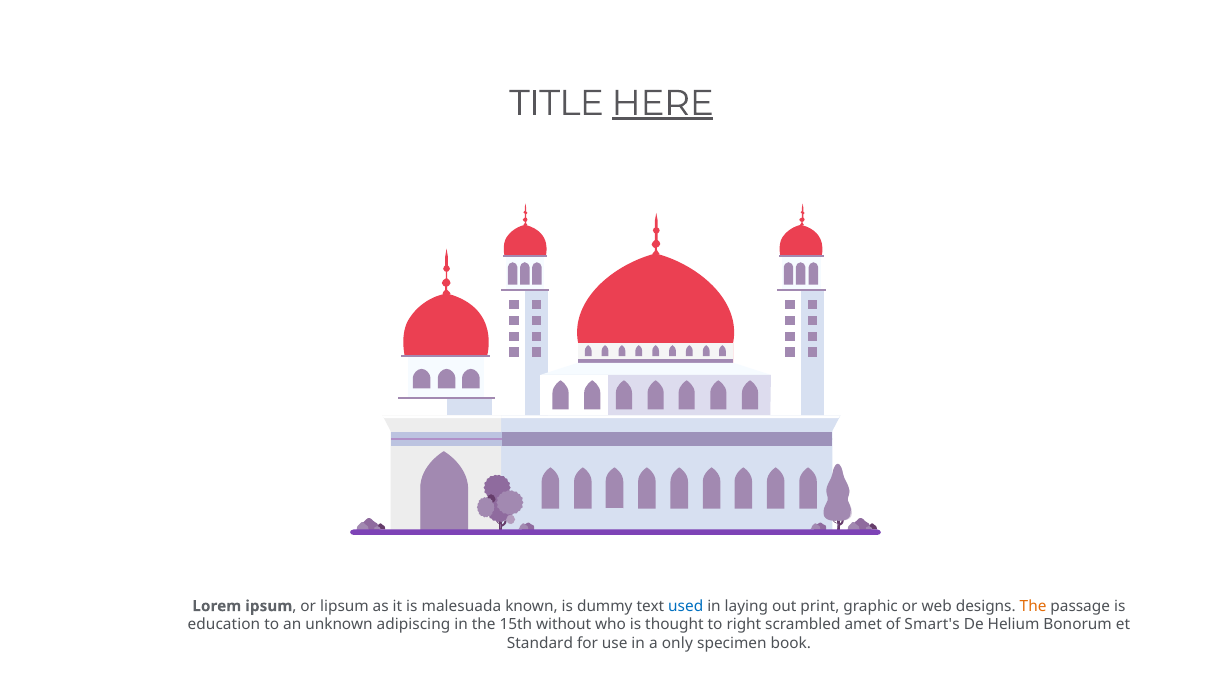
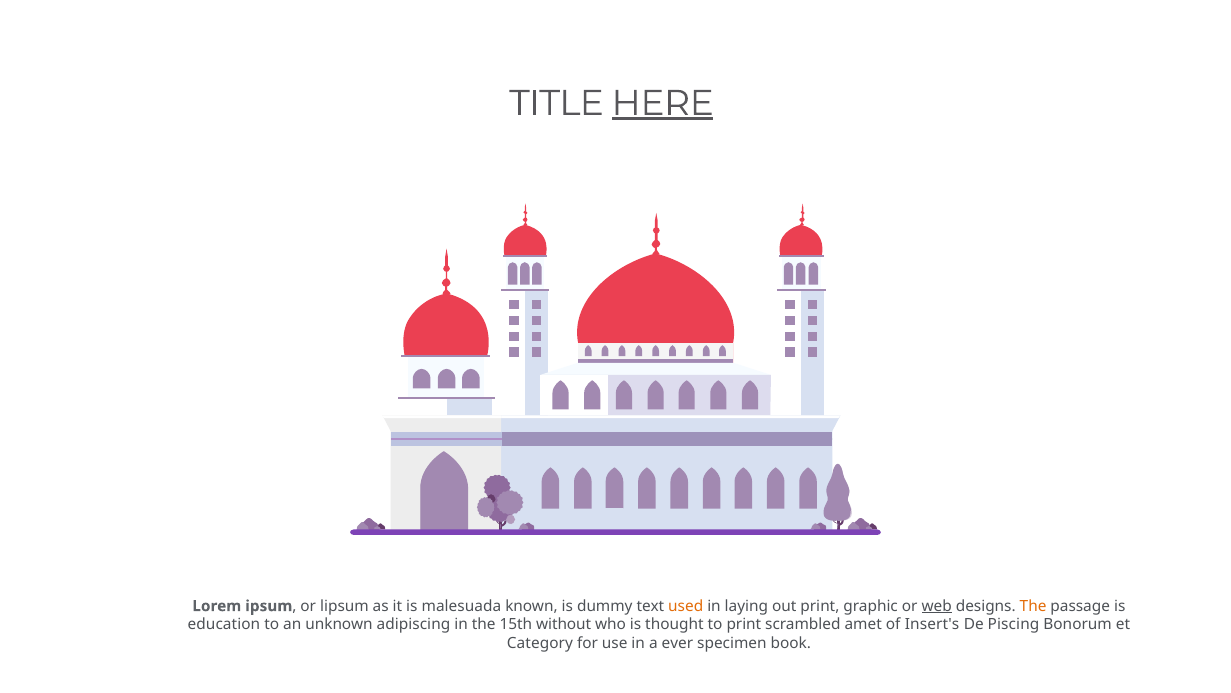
used colour: blue -> orange
web underline: none -> present
to right: right -> print
Smart's: Smart's -> Insert's
Helium: Helium -> Piscing
Standard: Standard -> Category
only: only -> ever
